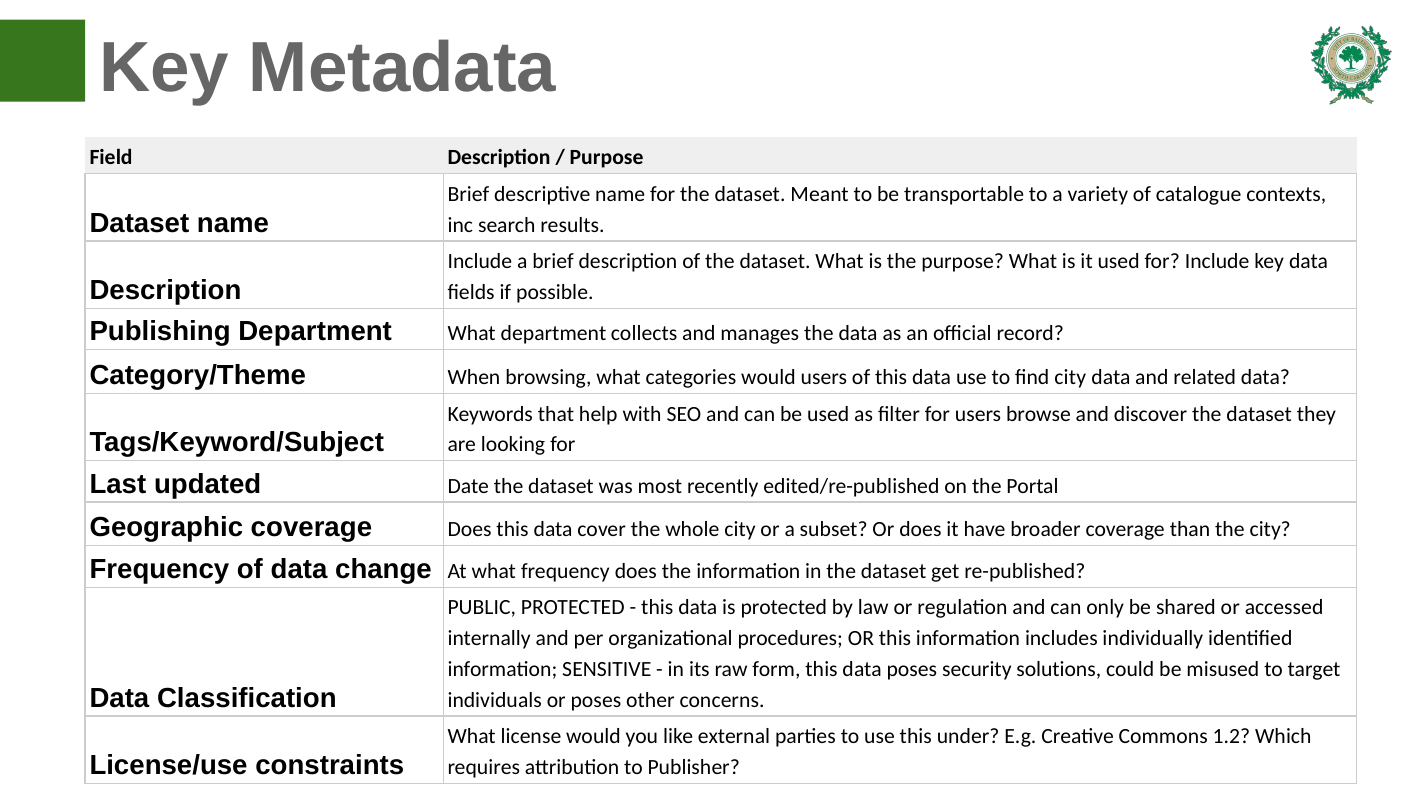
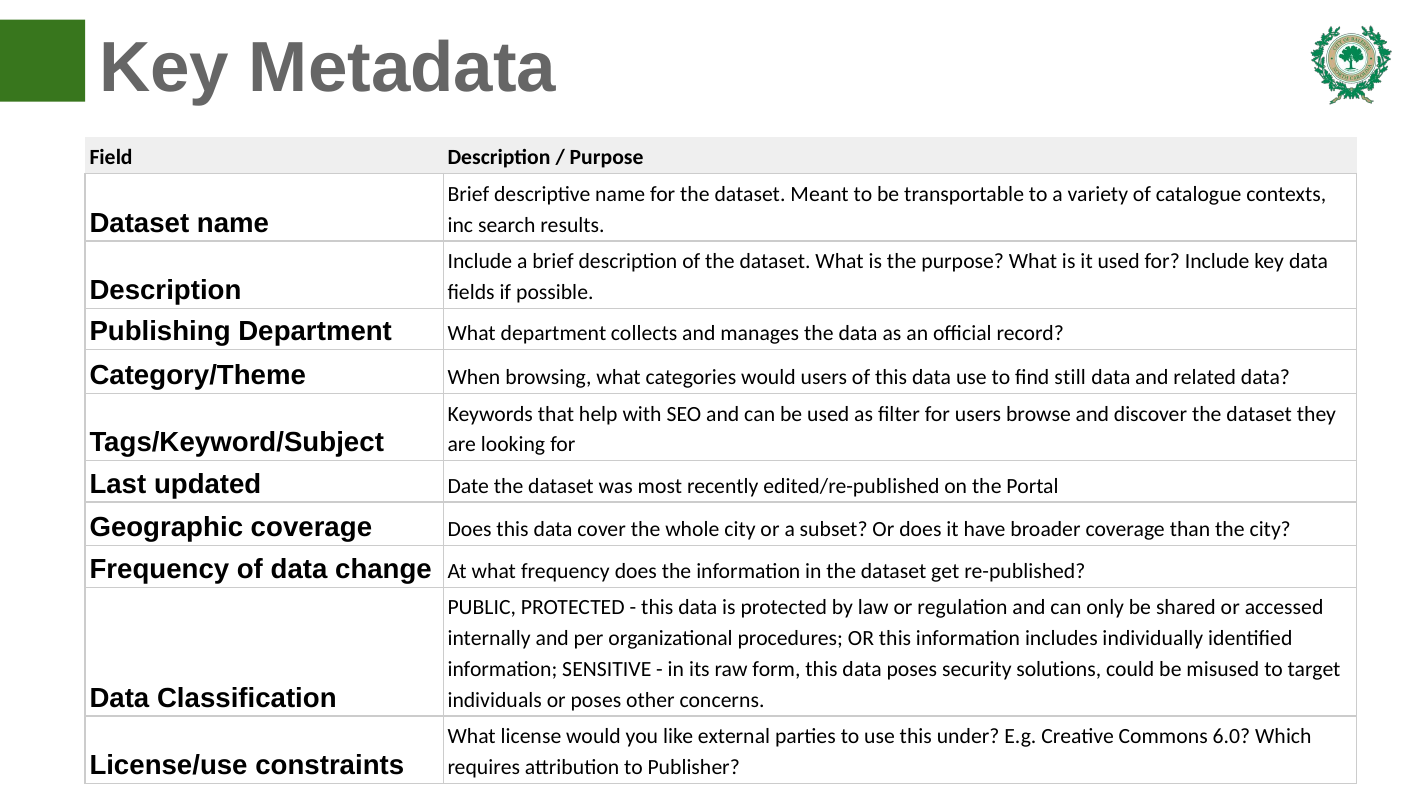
find city: city -> still
1.2: 1.2 -> 6.0
